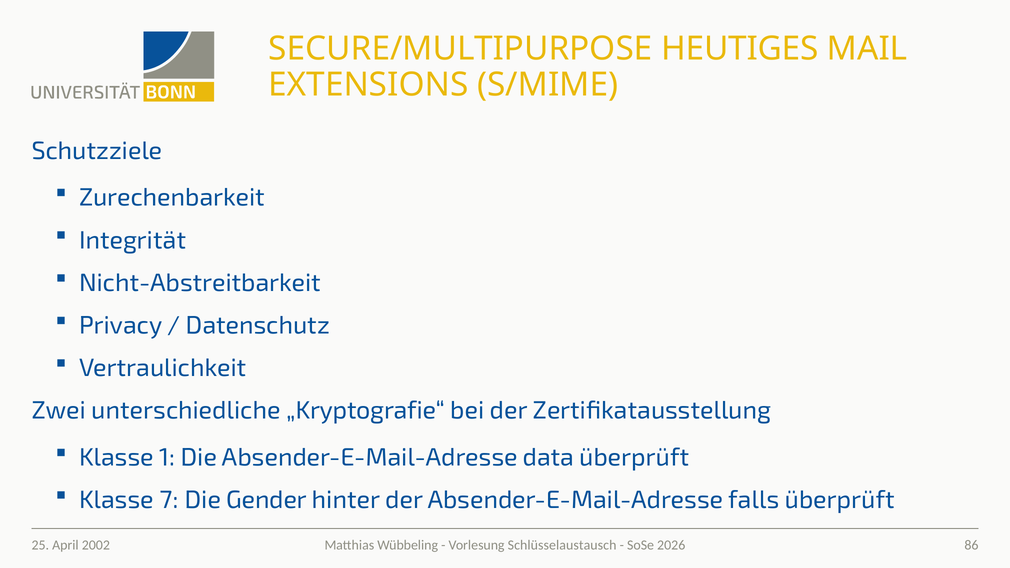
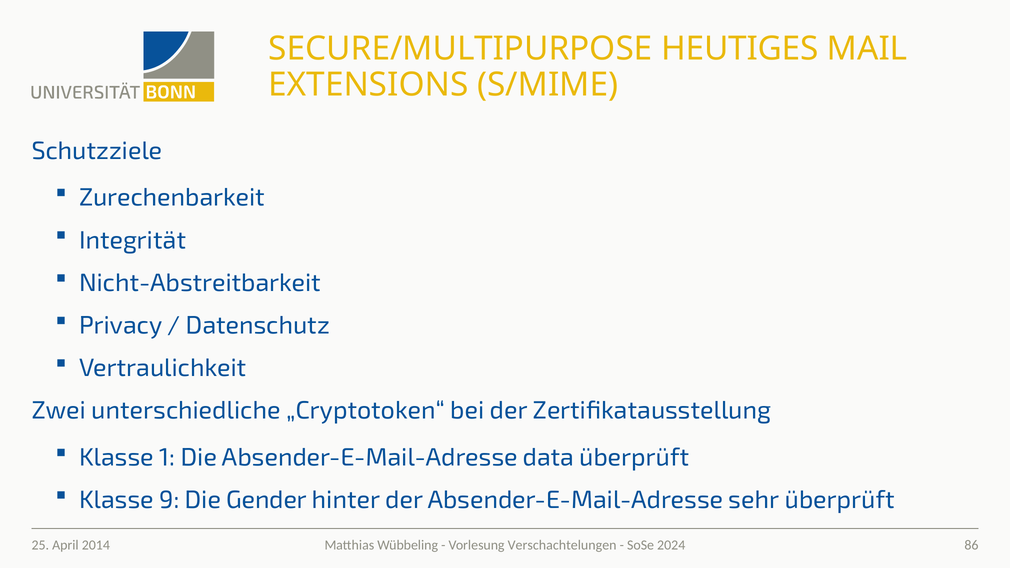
„Kryptografie“: „Kryptografie“ -> „Cryptotoken“
7: 7 -> 9
falls: falls -> sehr
Schlüsselaustausch: Schlüsselaustausch -> Verschachtelungen
2026: 2026 -> 2024
2002: 2002 -> 2014
